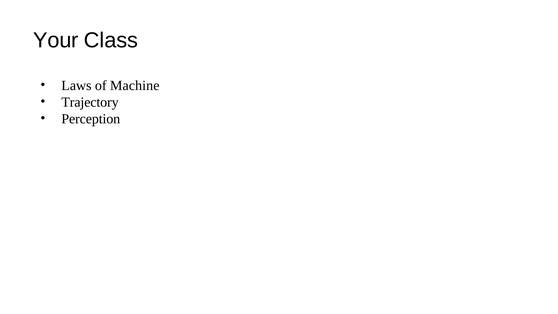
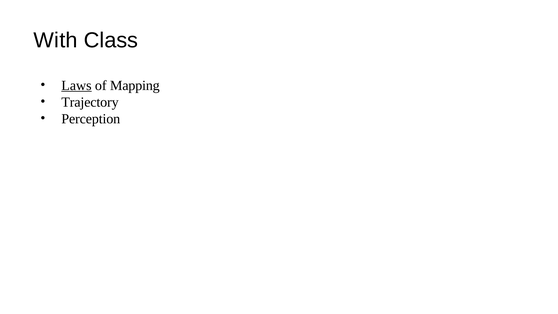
Your: Your -> With
Laws underline: none -> present
Machine: Machine -> Mapping
